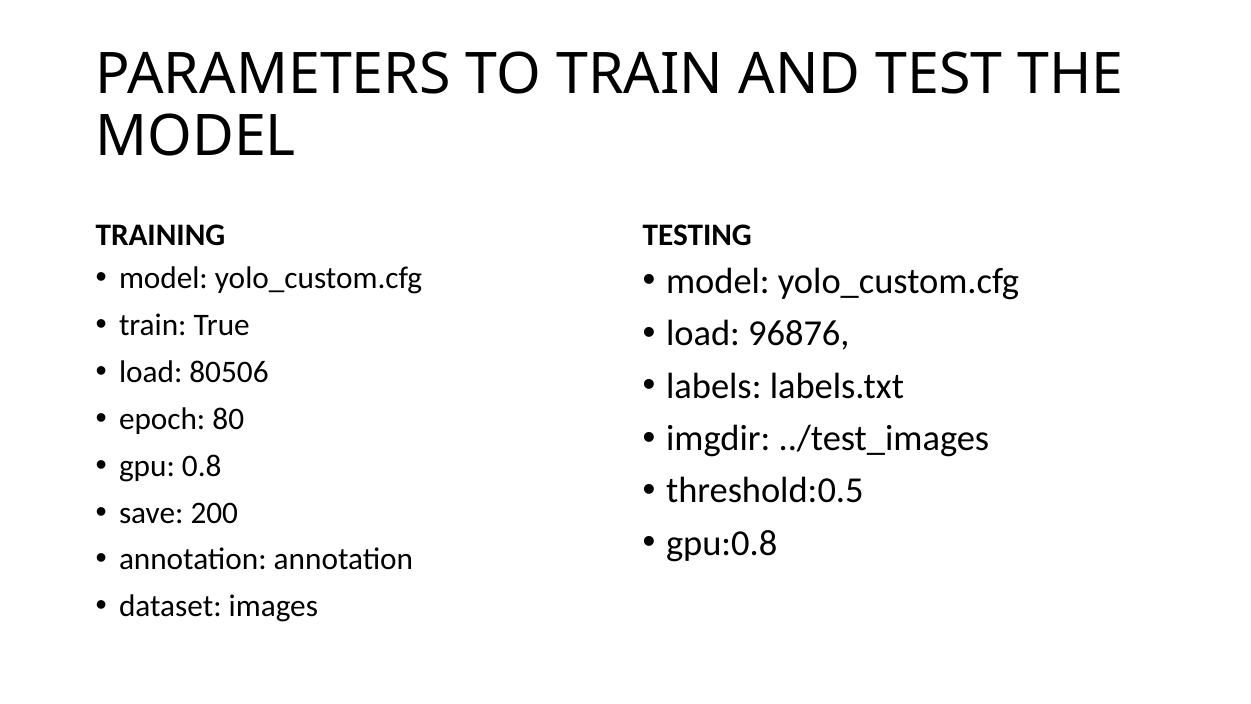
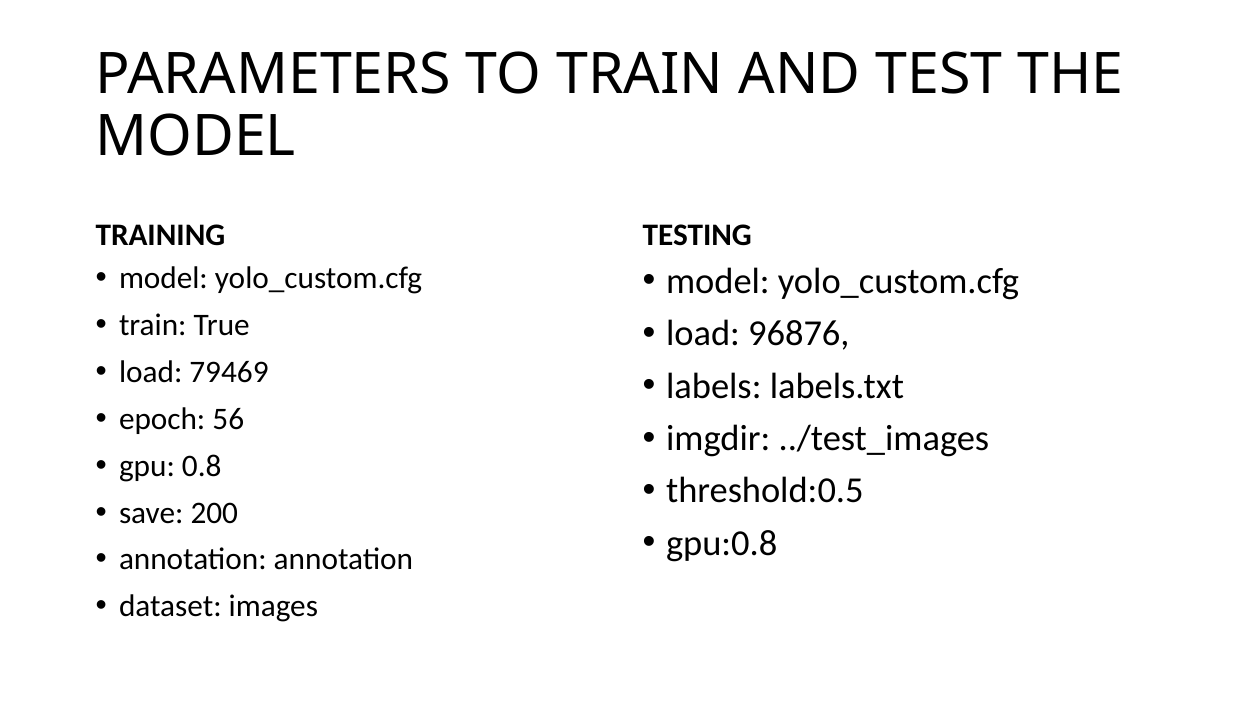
80506: 80506 -> 79469
80: 80 -> 56
